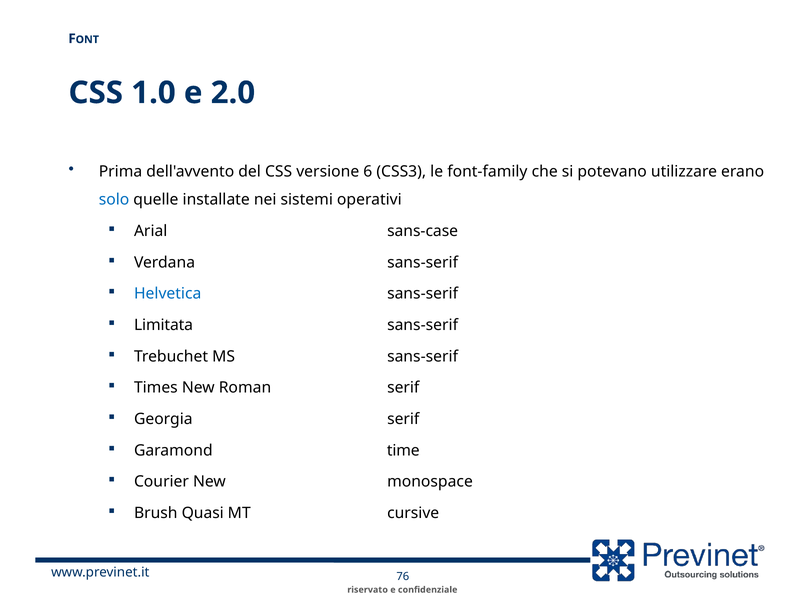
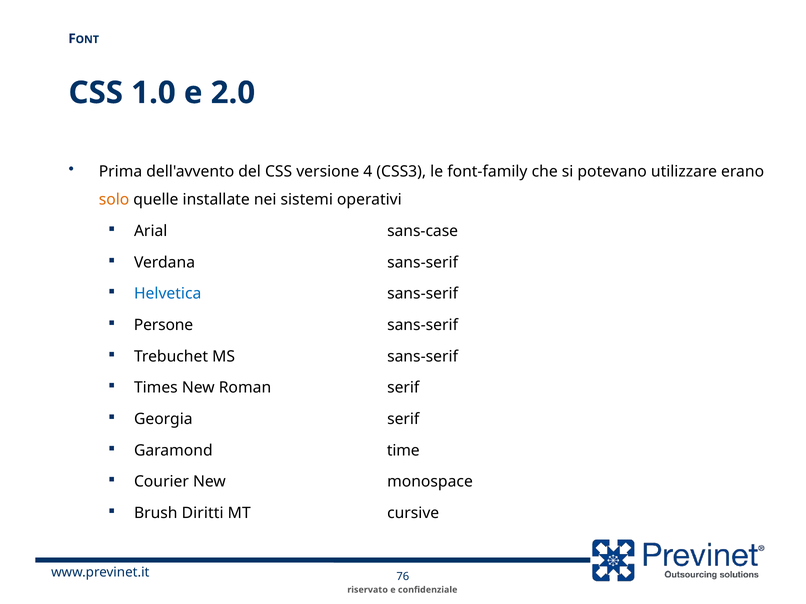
6: 6 -> 4
solo colour: blue -> orange
Limitata: Limitata -> Persone
Quasi: Quasi -> Diritti
